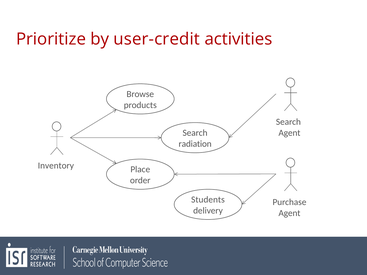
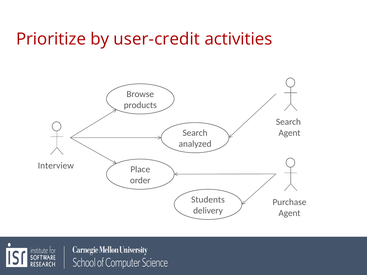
radiation: radiation -> analyzed
Inventory: Inventory -> Interview
